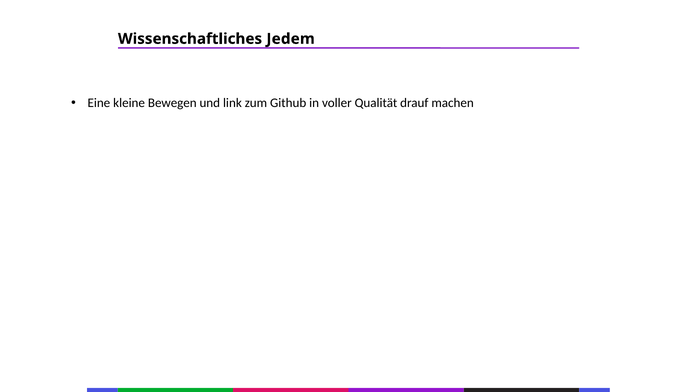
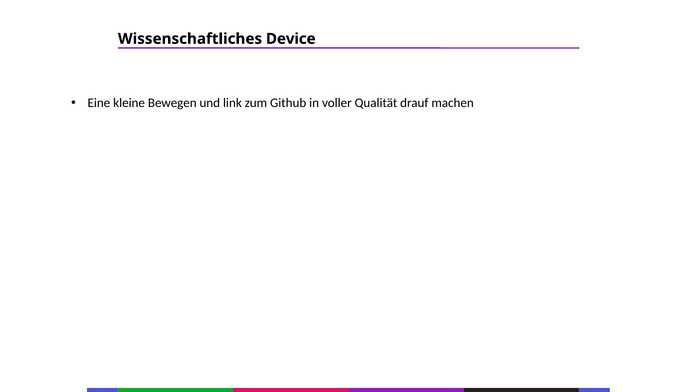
Jedem: Jedem -> Device
